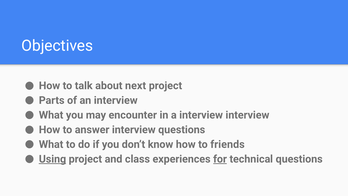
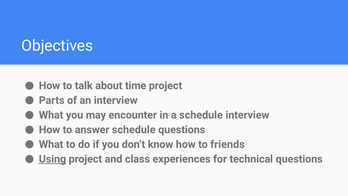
next: next -> time
a interview: interview -> schedule
answer interview: interview -> schedule
for underline: present -> none
